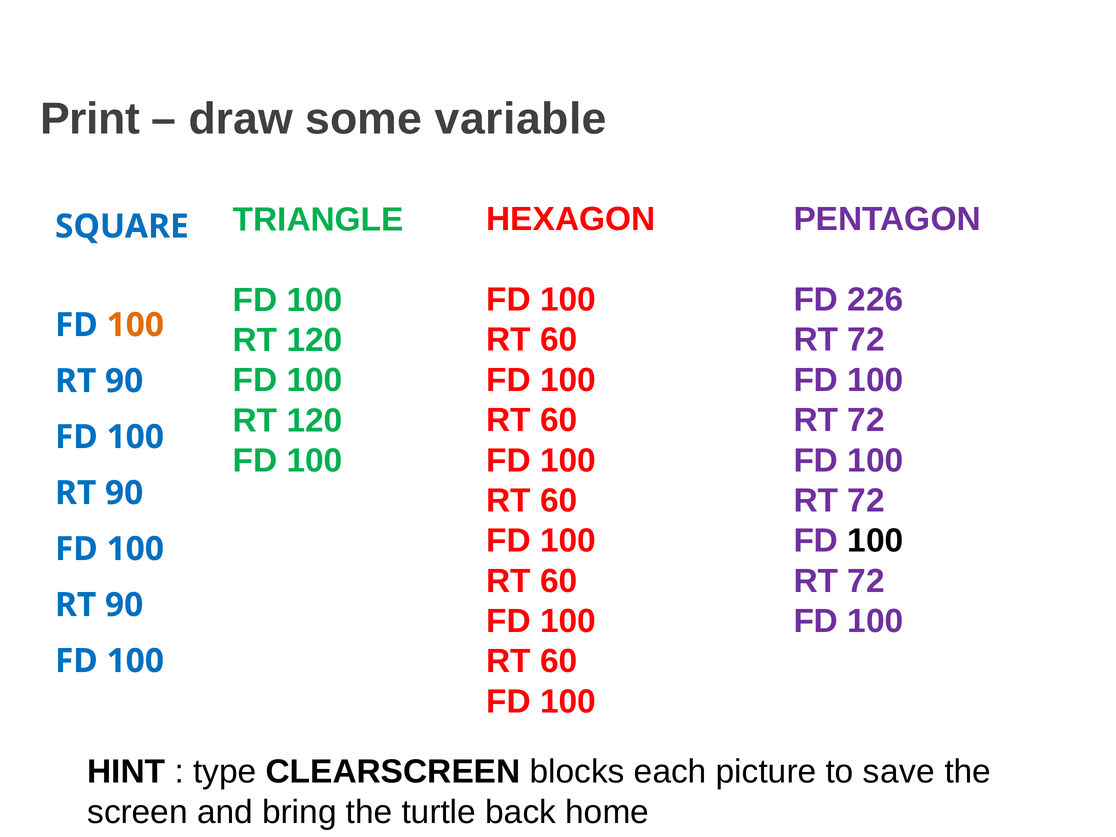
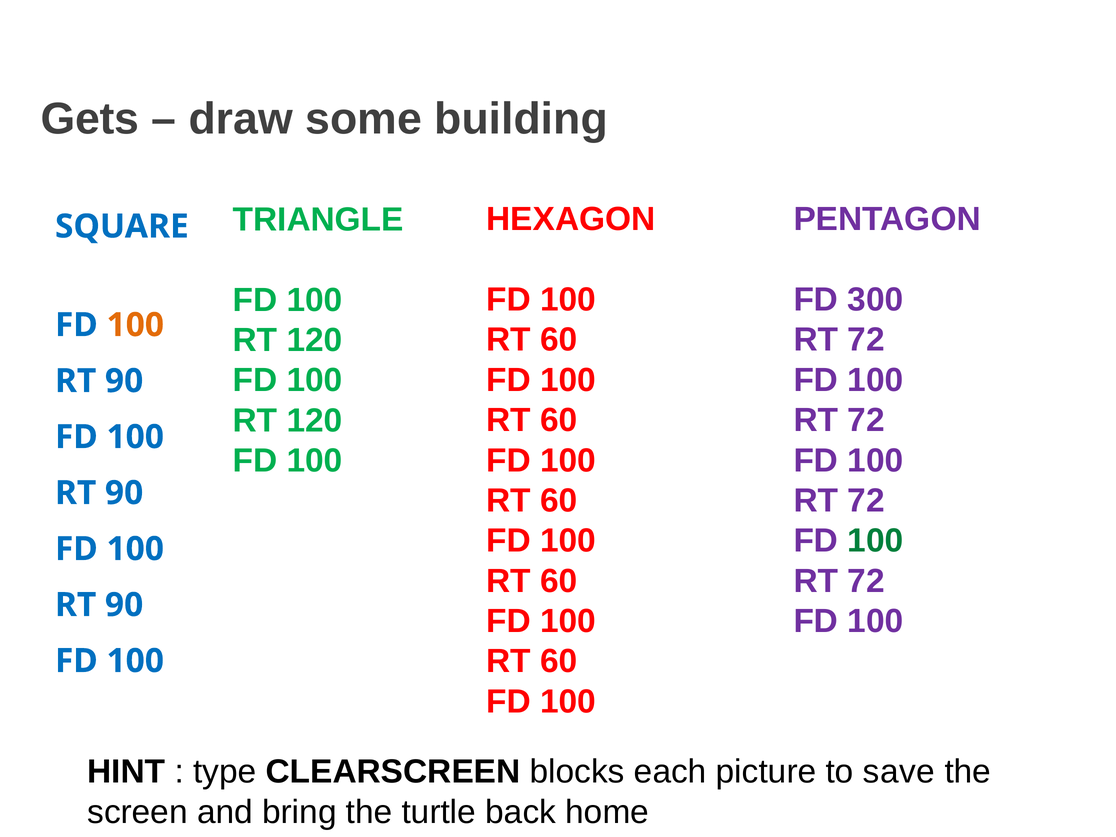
Print: Print -> Gets
variable: variable -> building
226: 226 -> 300
100 at (875, 541) colour: black -> green
